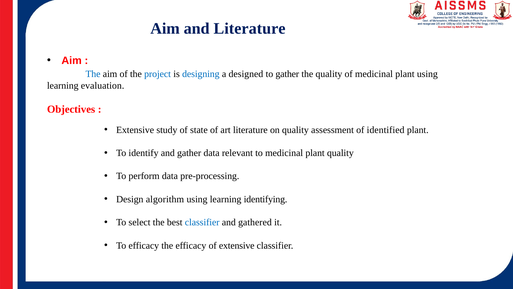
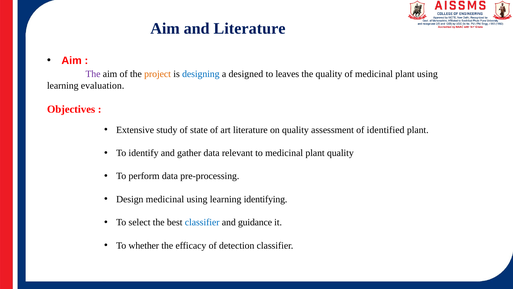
The at (93, 74) colour: blue -> purple
project colour: blue -> orange
to gather: gather -> leaves
Design algorithm: algorithm -> medicinal
gathered: gathered -> guidance
To efficacy: efficacy -> whether
of extensive: extensive -> detection
